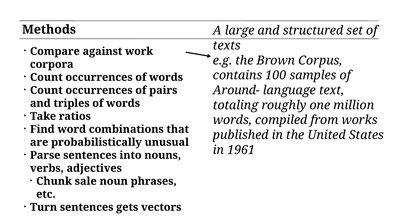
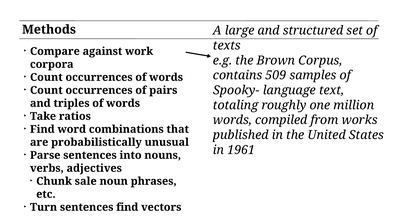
100: 100 -> 509
Around-: Around- -> Spooky-
sentences gets: gets -> find
